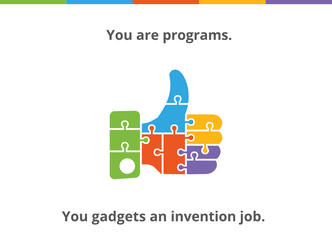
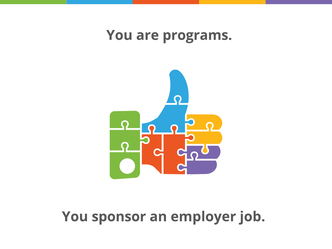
gadgets: gadgets -> sponsor
invention: invention -> employer
